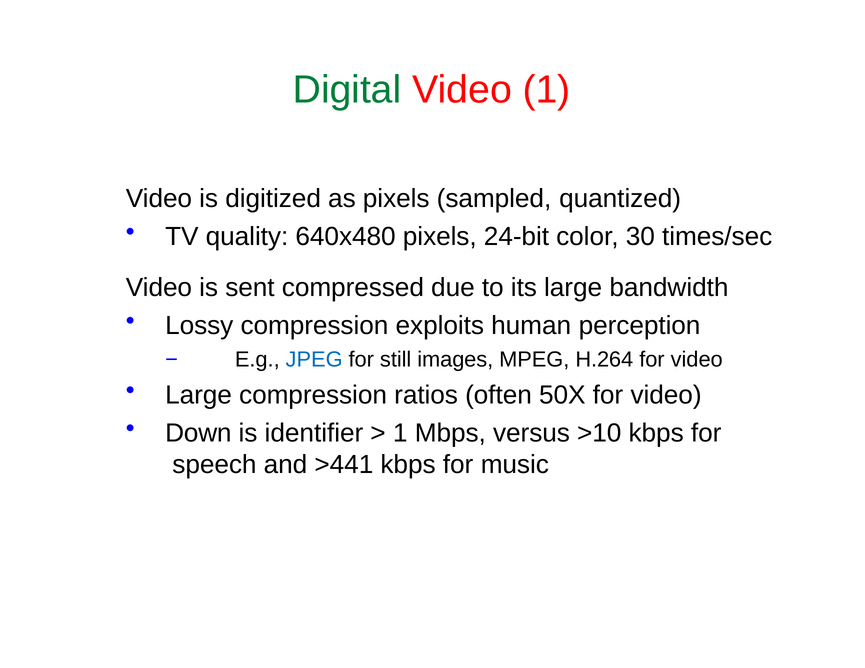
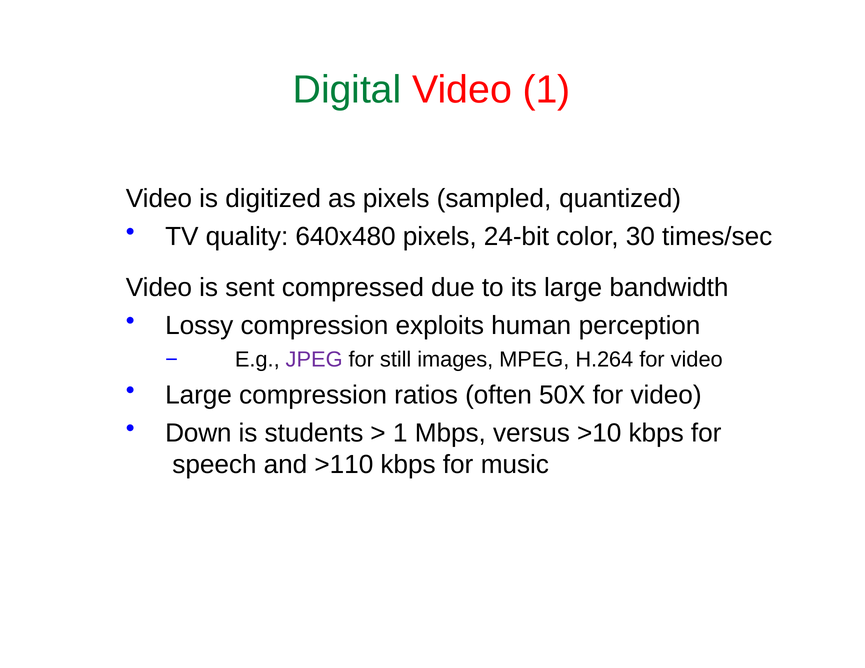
JPEG colour: blue -> purple
identifier: identifier -> students
>441: >441 -> >110
